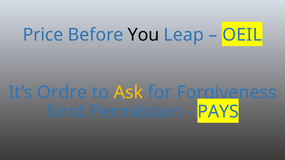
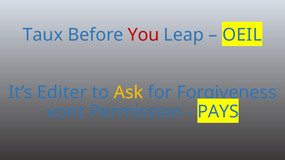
Price: Price -> Taux
You colour: black -> red
Ordre: Ordre -> Editer
fond: fond -> vont
